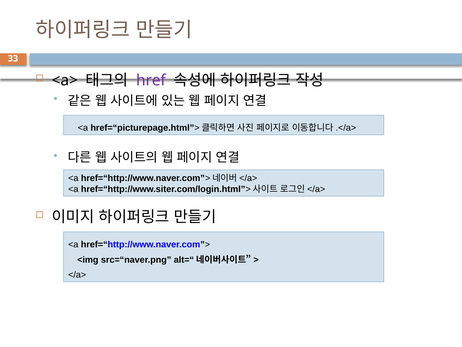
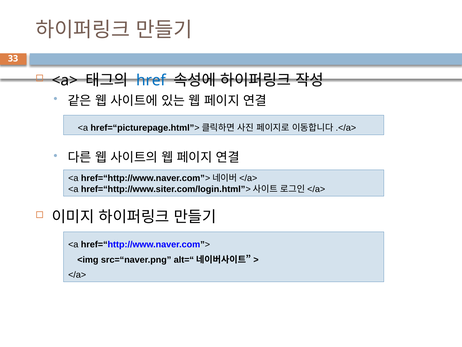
href colour: purple -> blue
